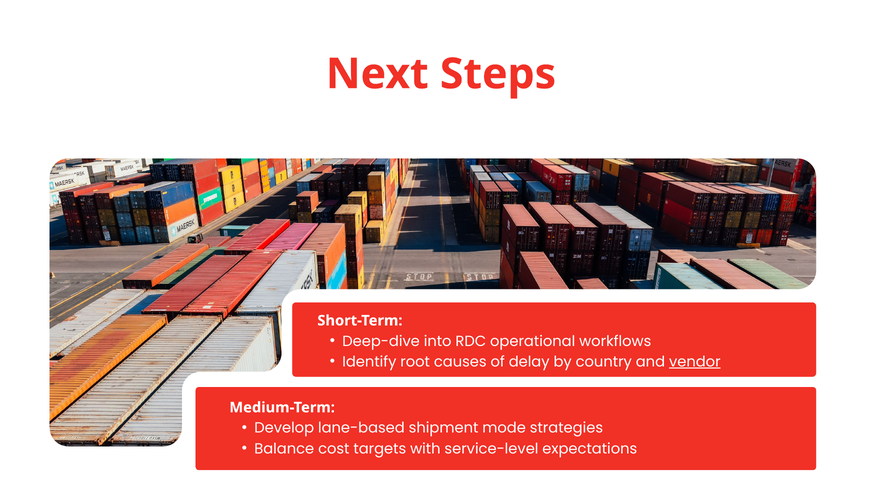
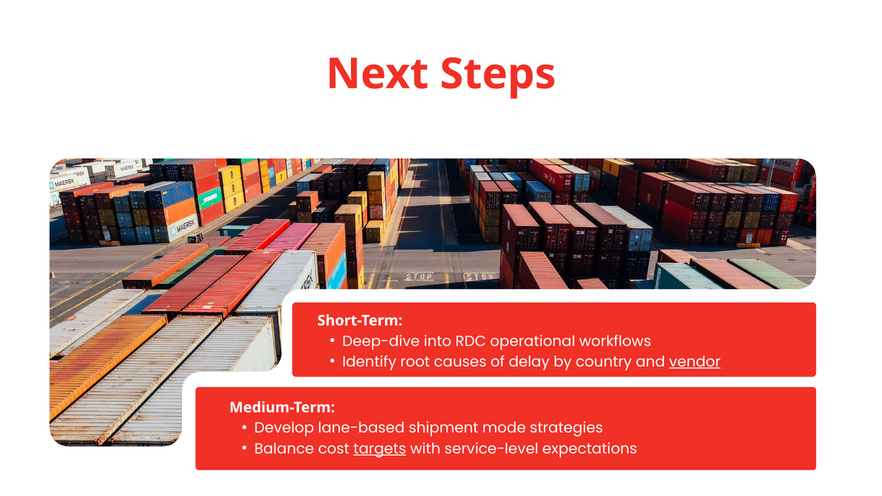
targets underline: none -> present
